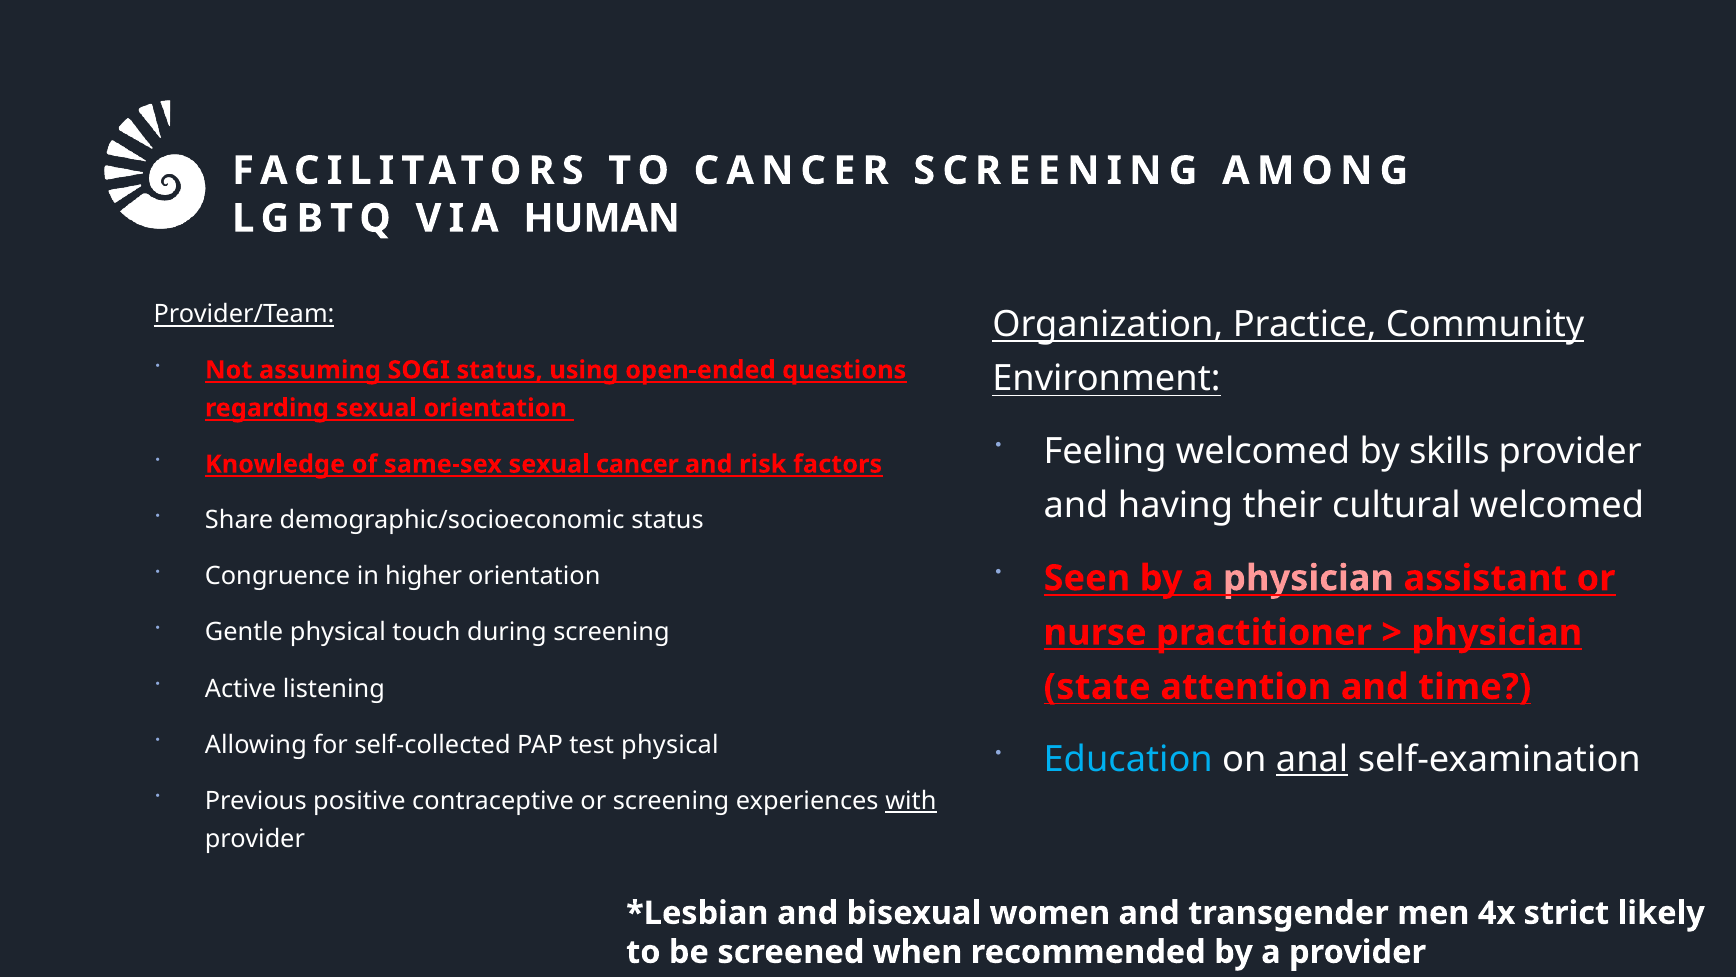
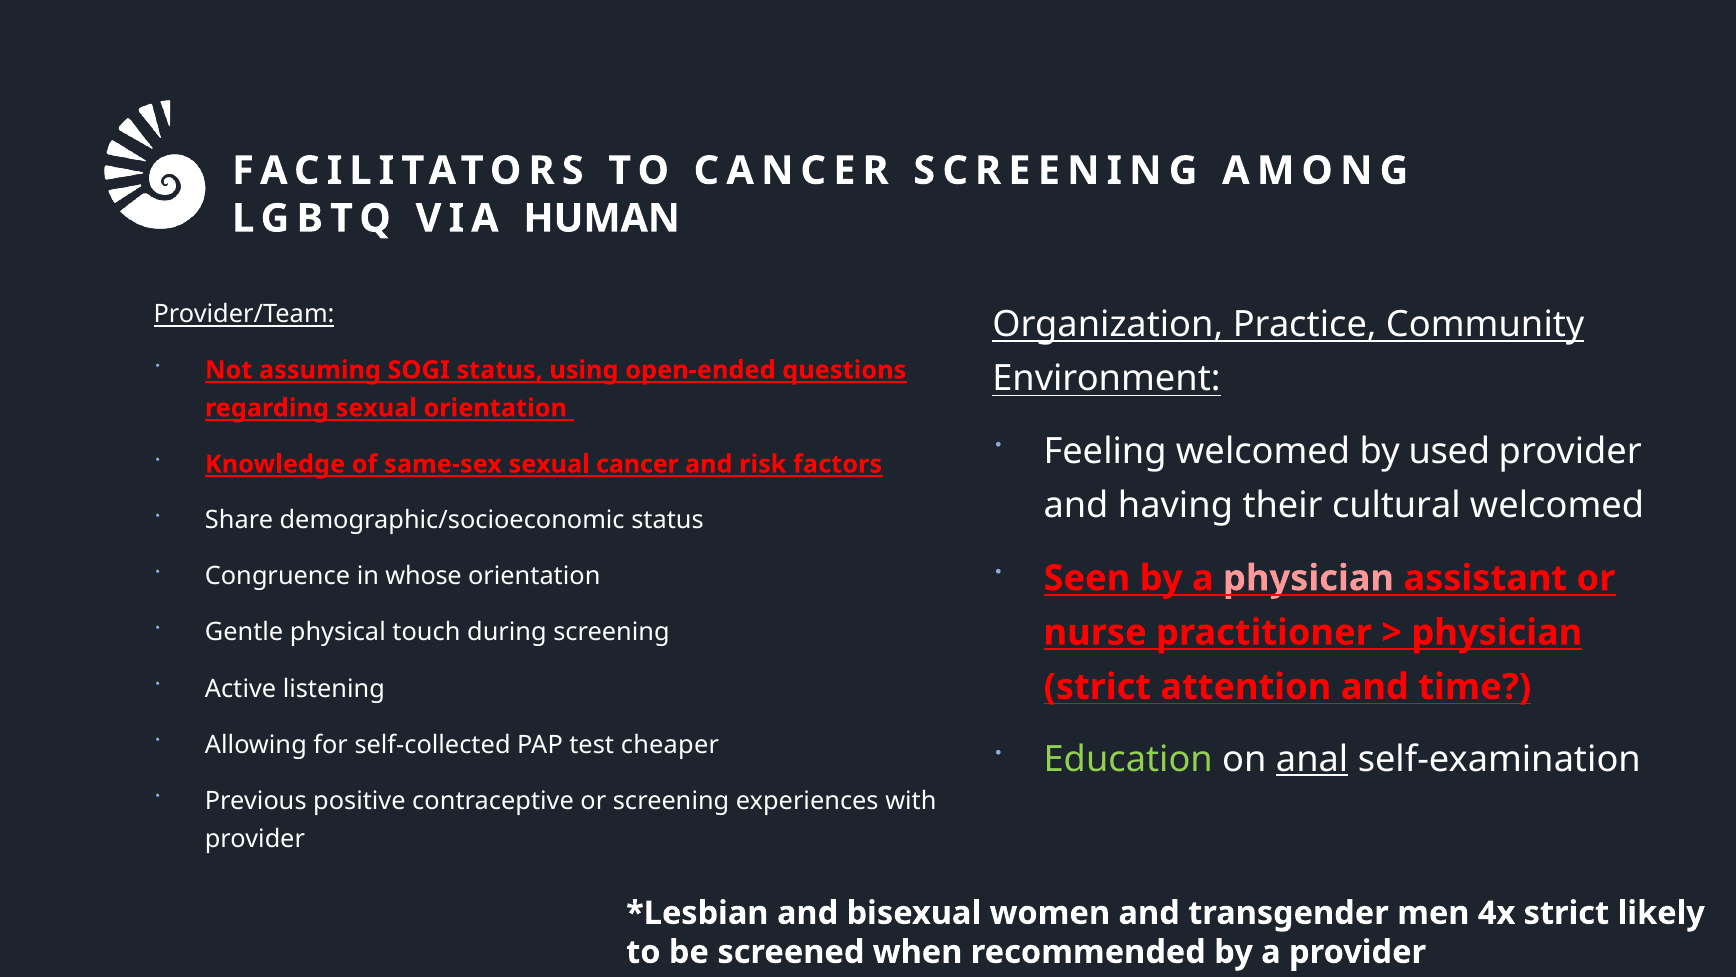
skills: skills -> used
higher: higher -> whose
state at (1097, 687): state -> strict
test physical: physical -> cheaper
Education colour: light blue -> light green
with underline: present -> none
